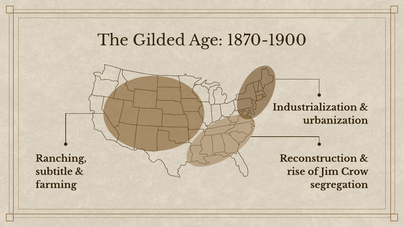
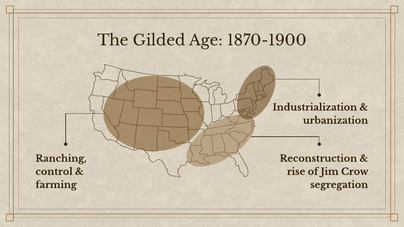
subtitle: subtitle -> control
